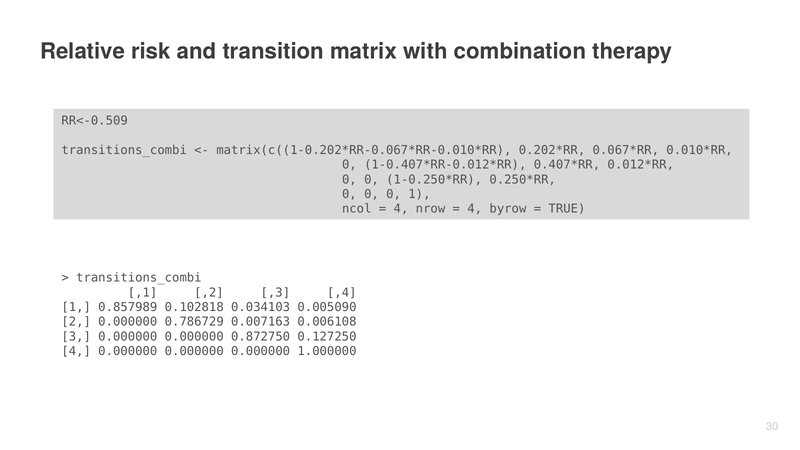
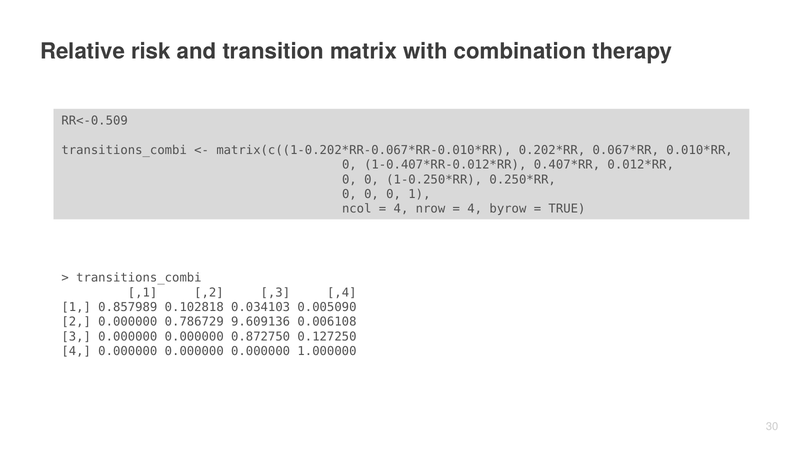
0.007163: 0.007163 -> 9.609136
